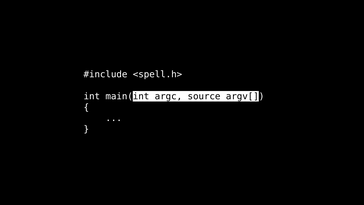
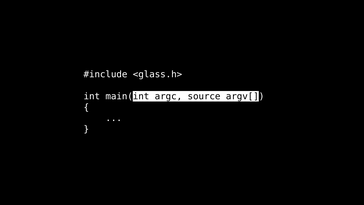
<spell.h>: <spell.h> -> <glass.h>
